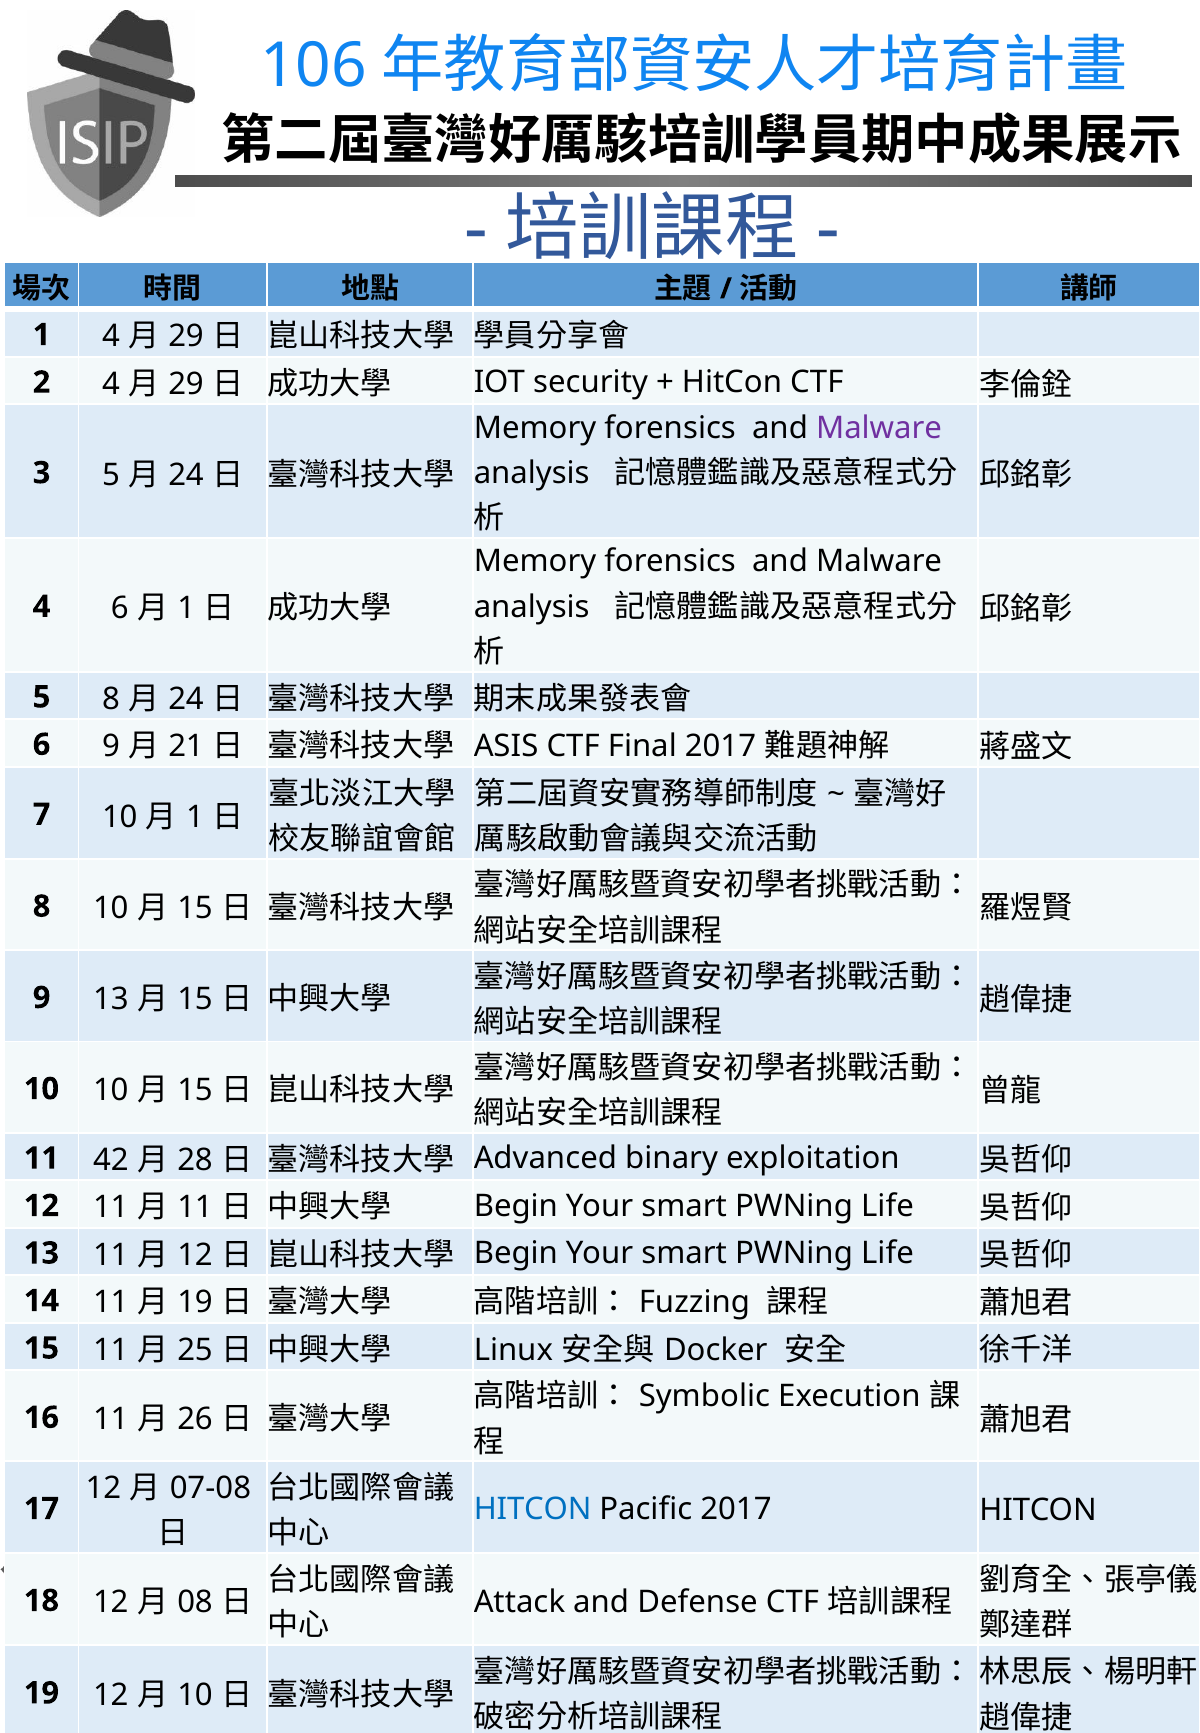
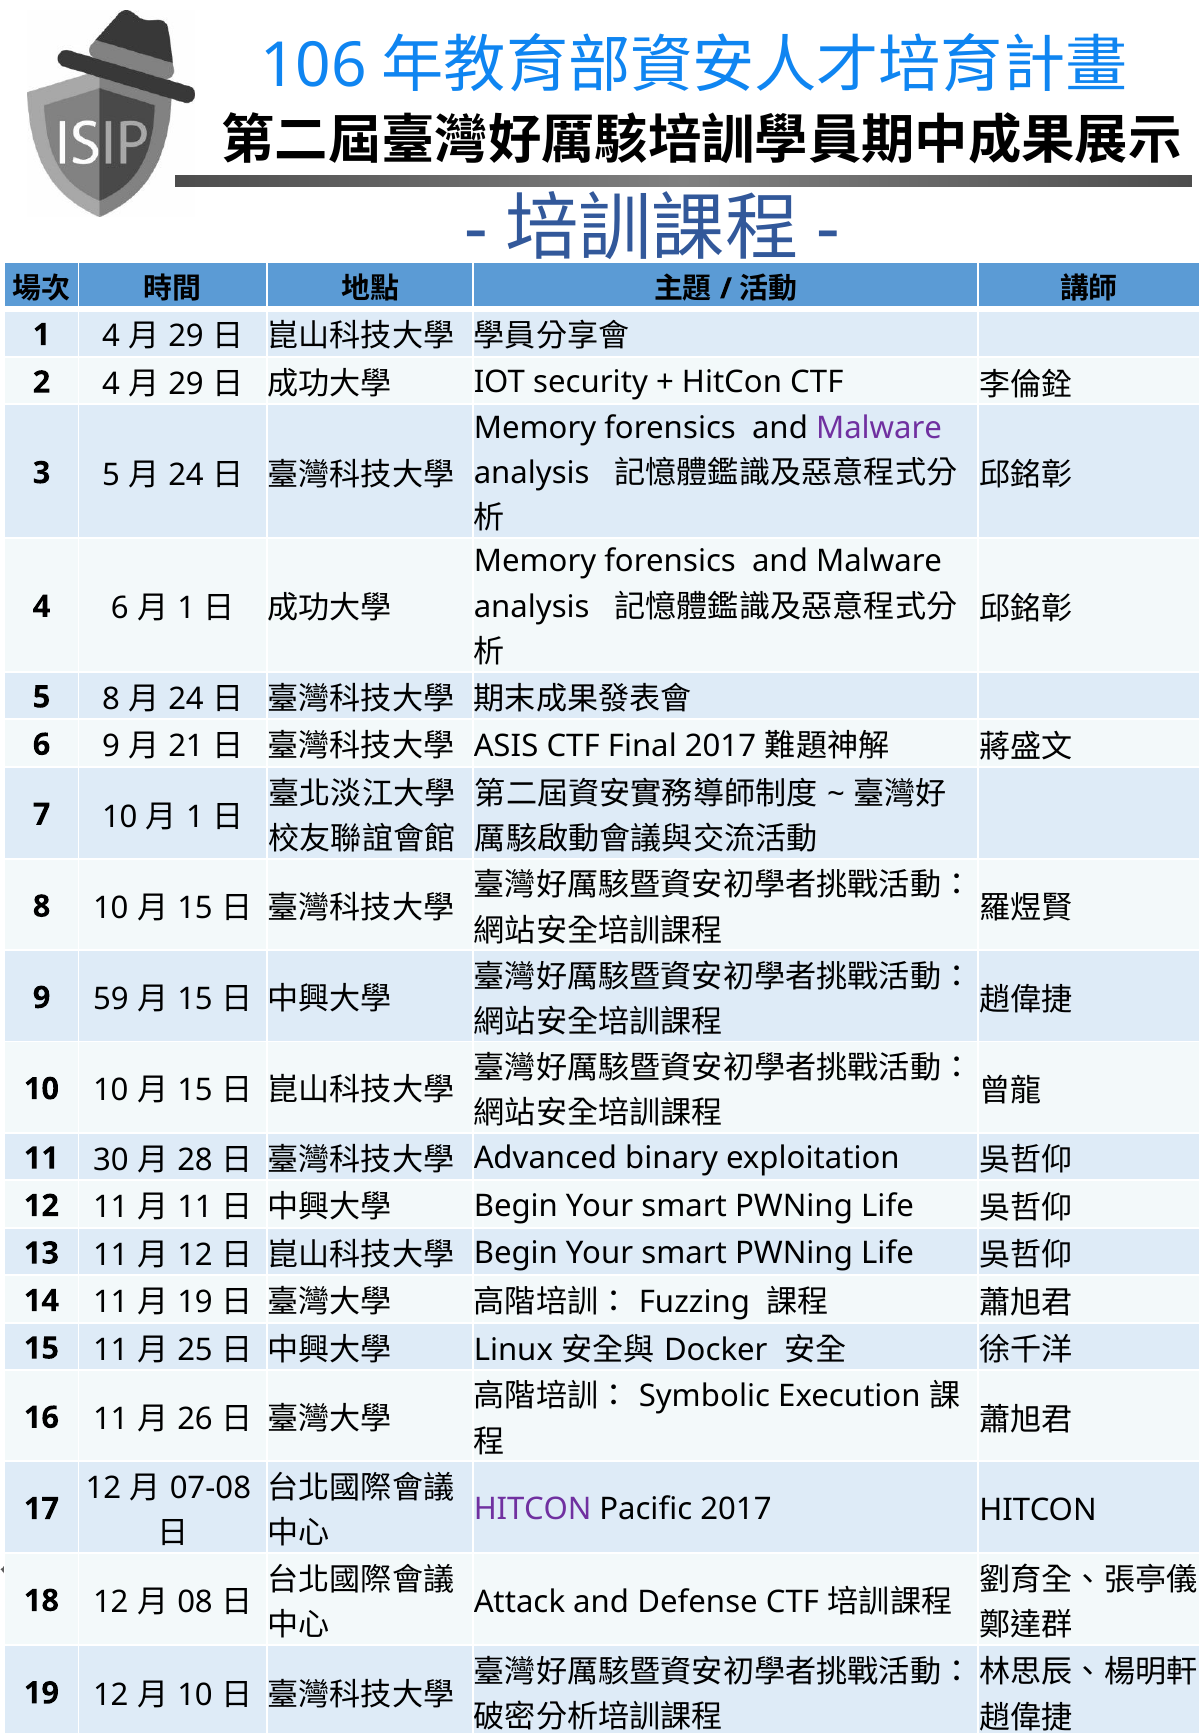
9 13: 13 -> 59
42: 42 -> 30
HITCON at (533, 1509) colour: blue -> purple
